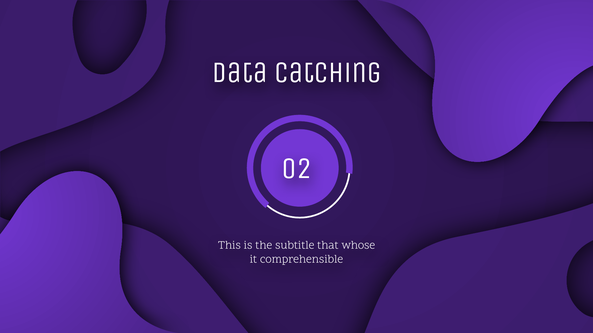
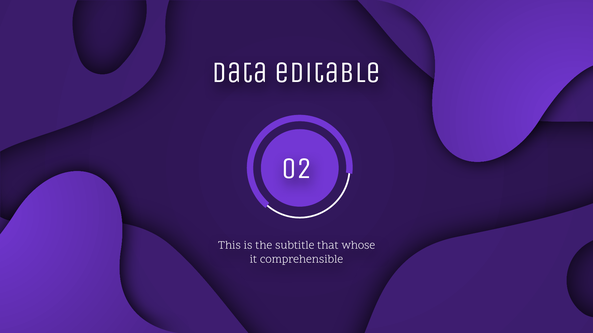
catching: catching -> editable
